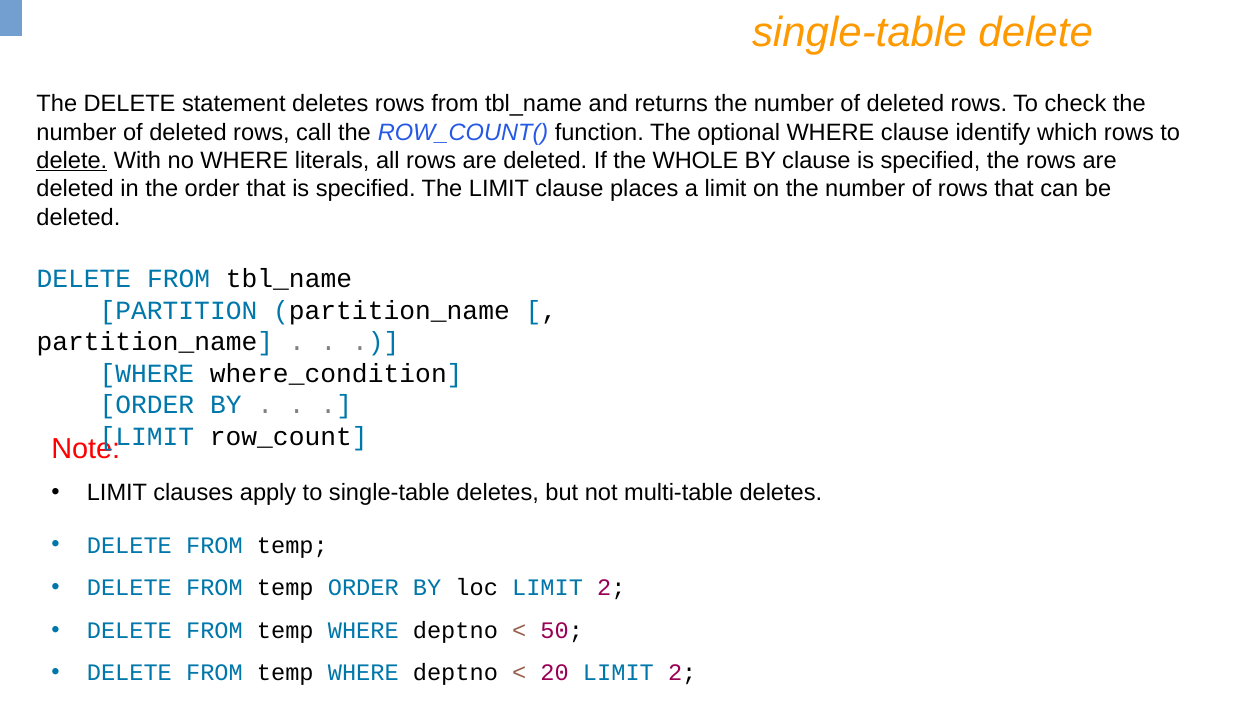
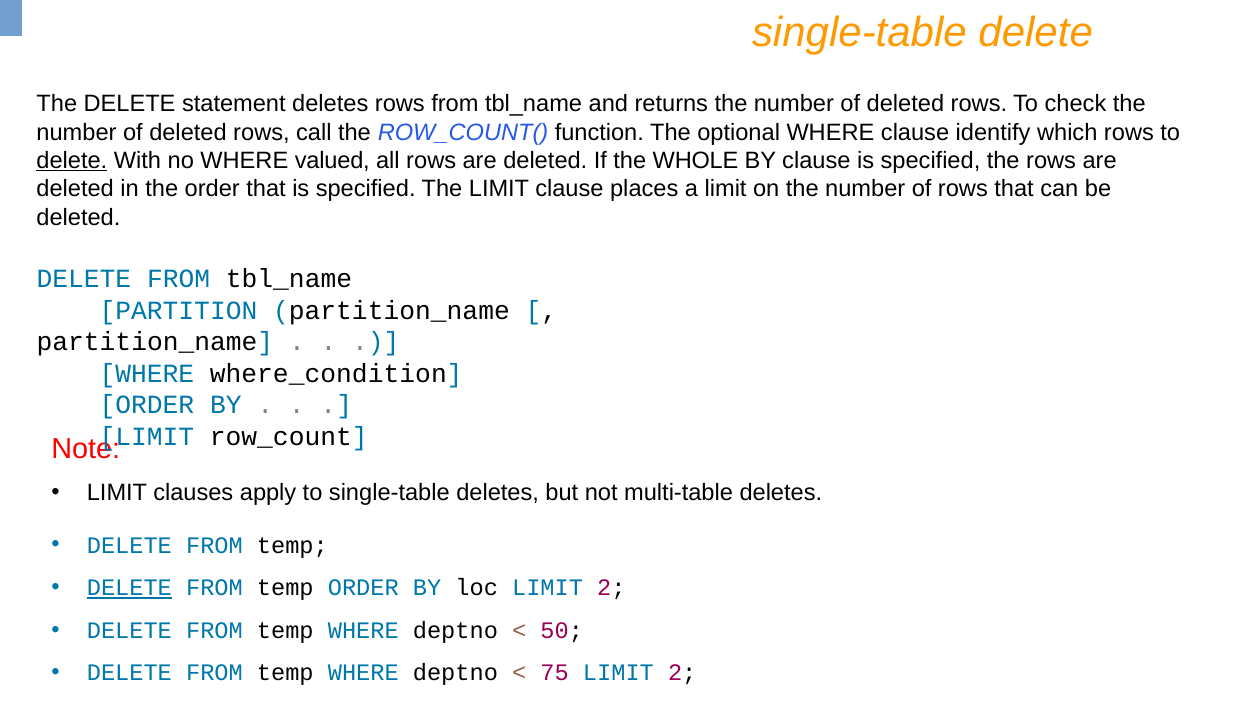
literals: literals -> valued
DELETE at (129, 588) underline: none -> present
20: 20 -> 75
